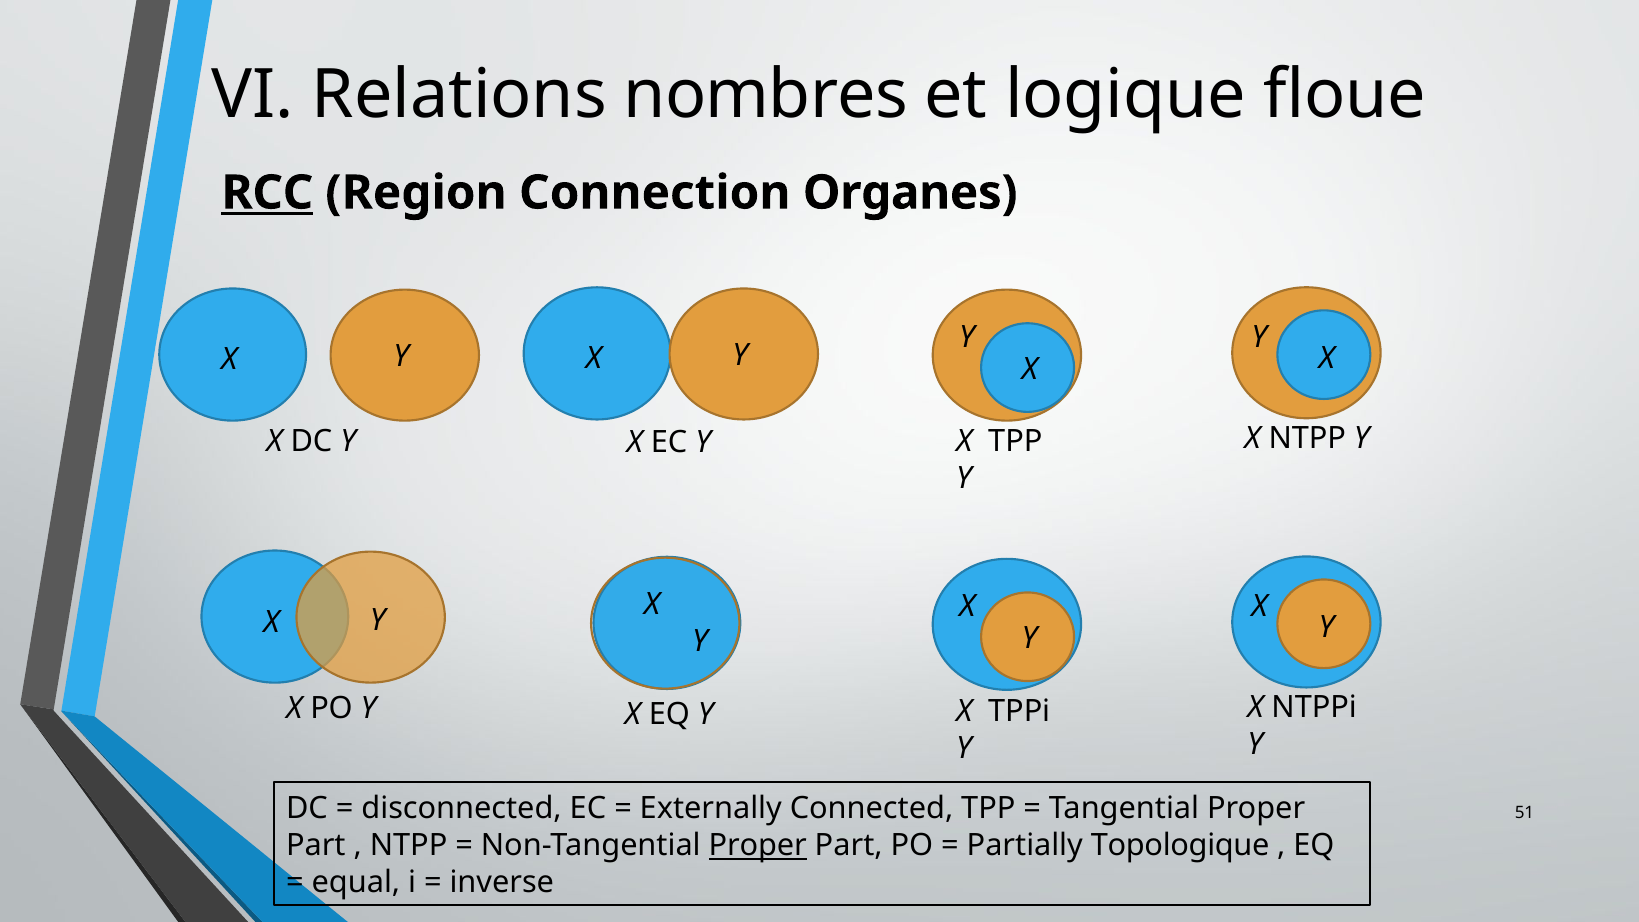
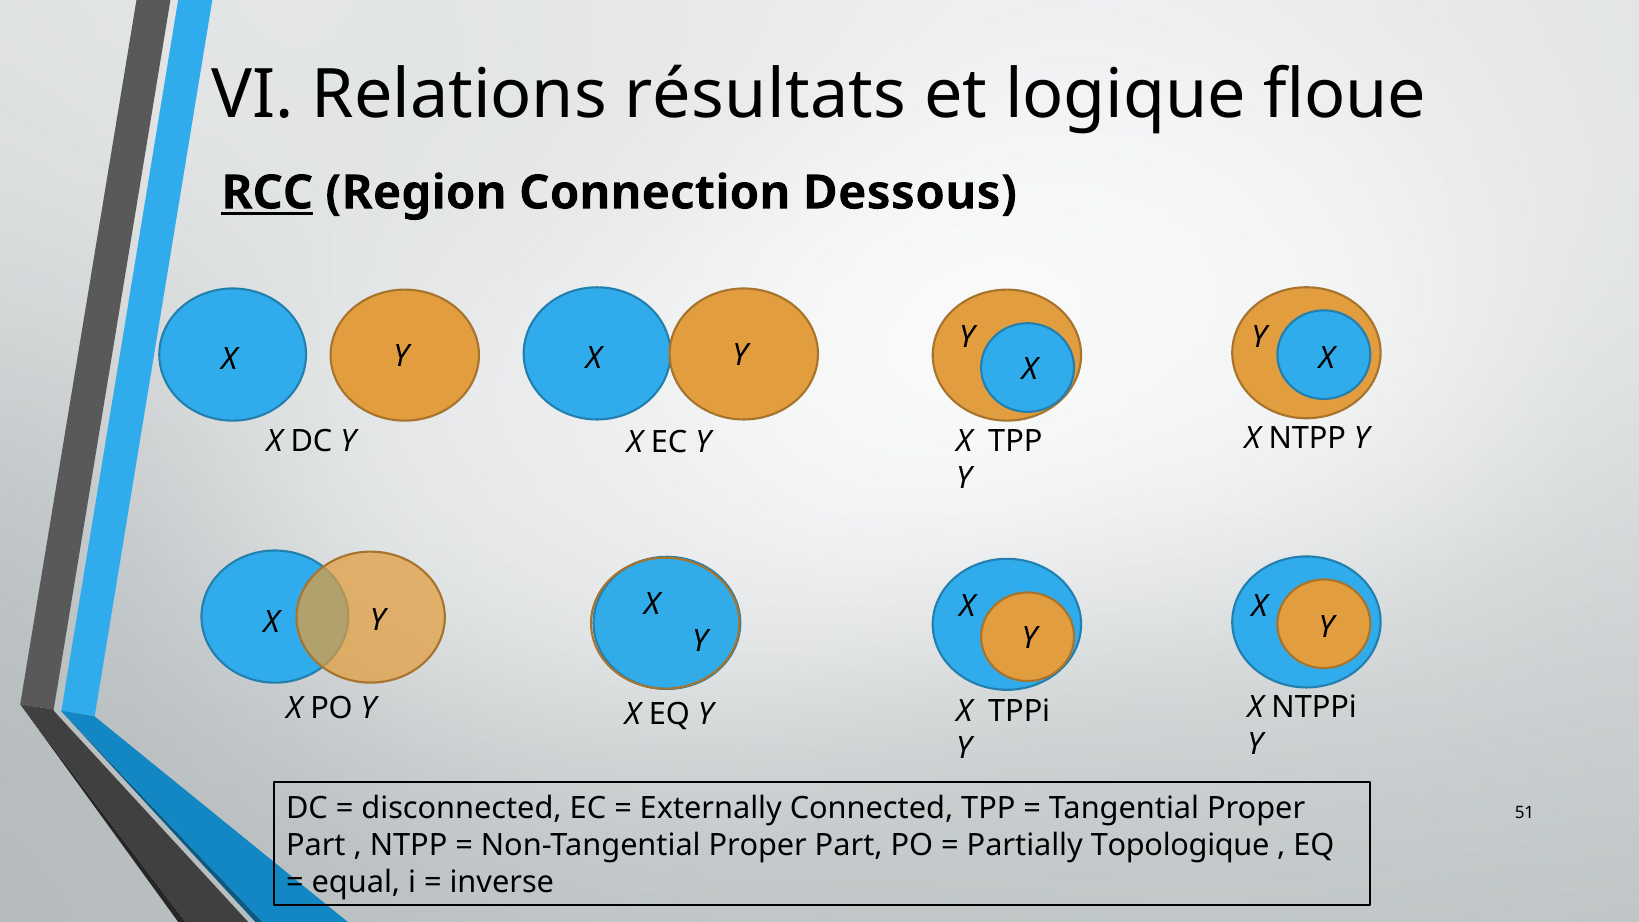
nombres: nombres -> résultats
Organes: Organes -> Dessous
Proper at (758, 846) underline: present -> none
